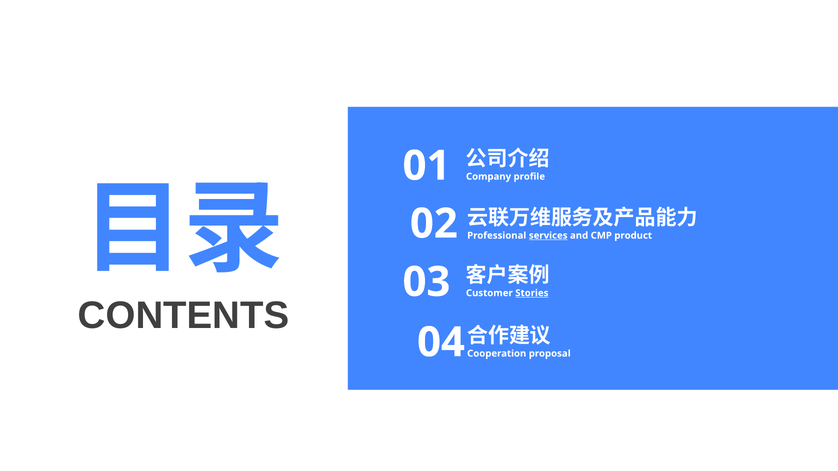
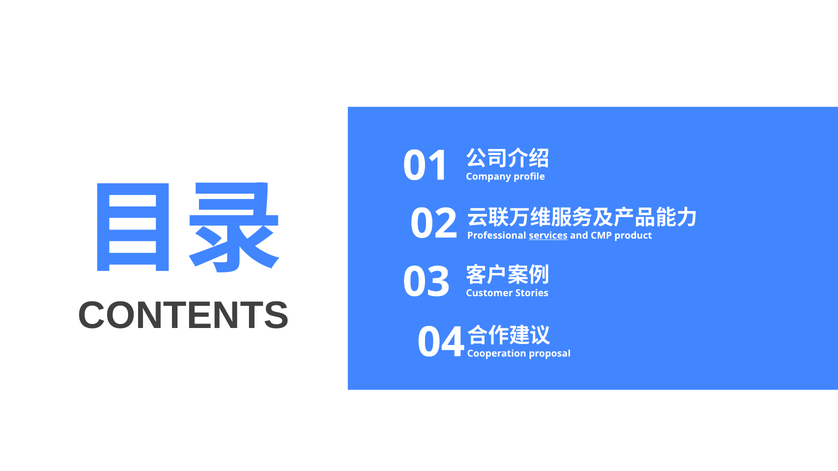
Stories underline: present -> none
